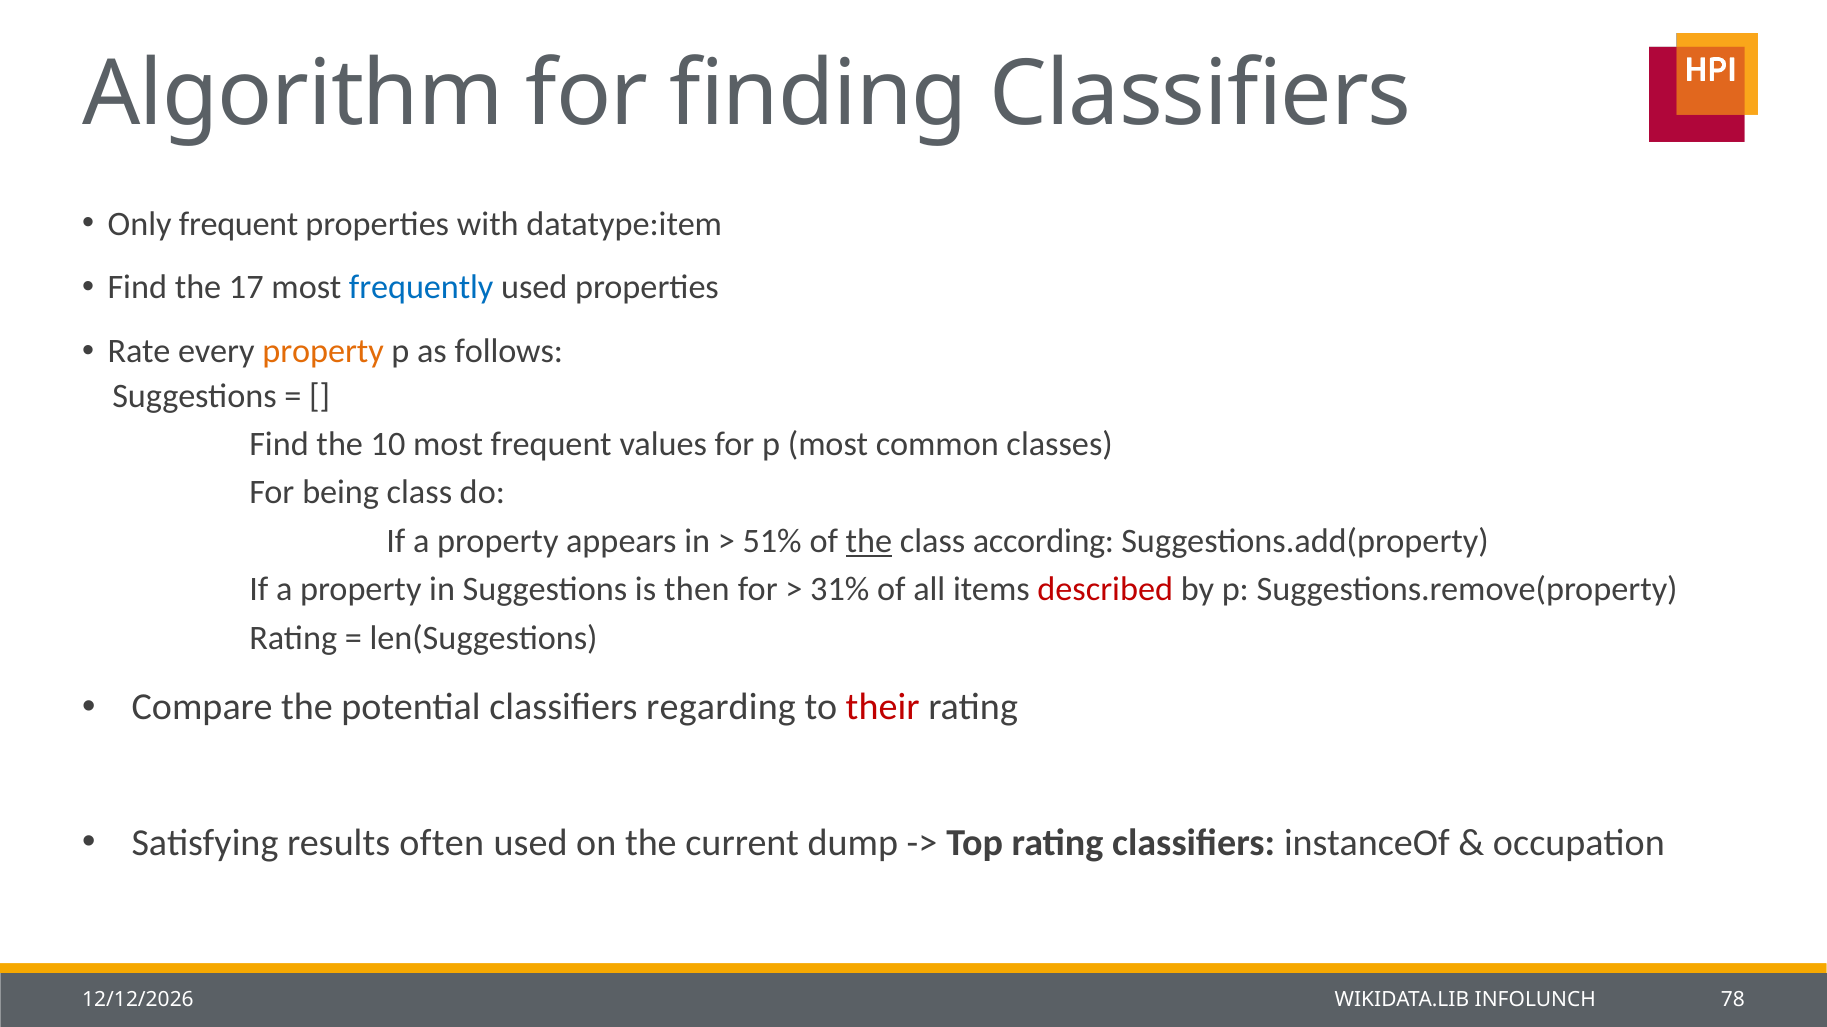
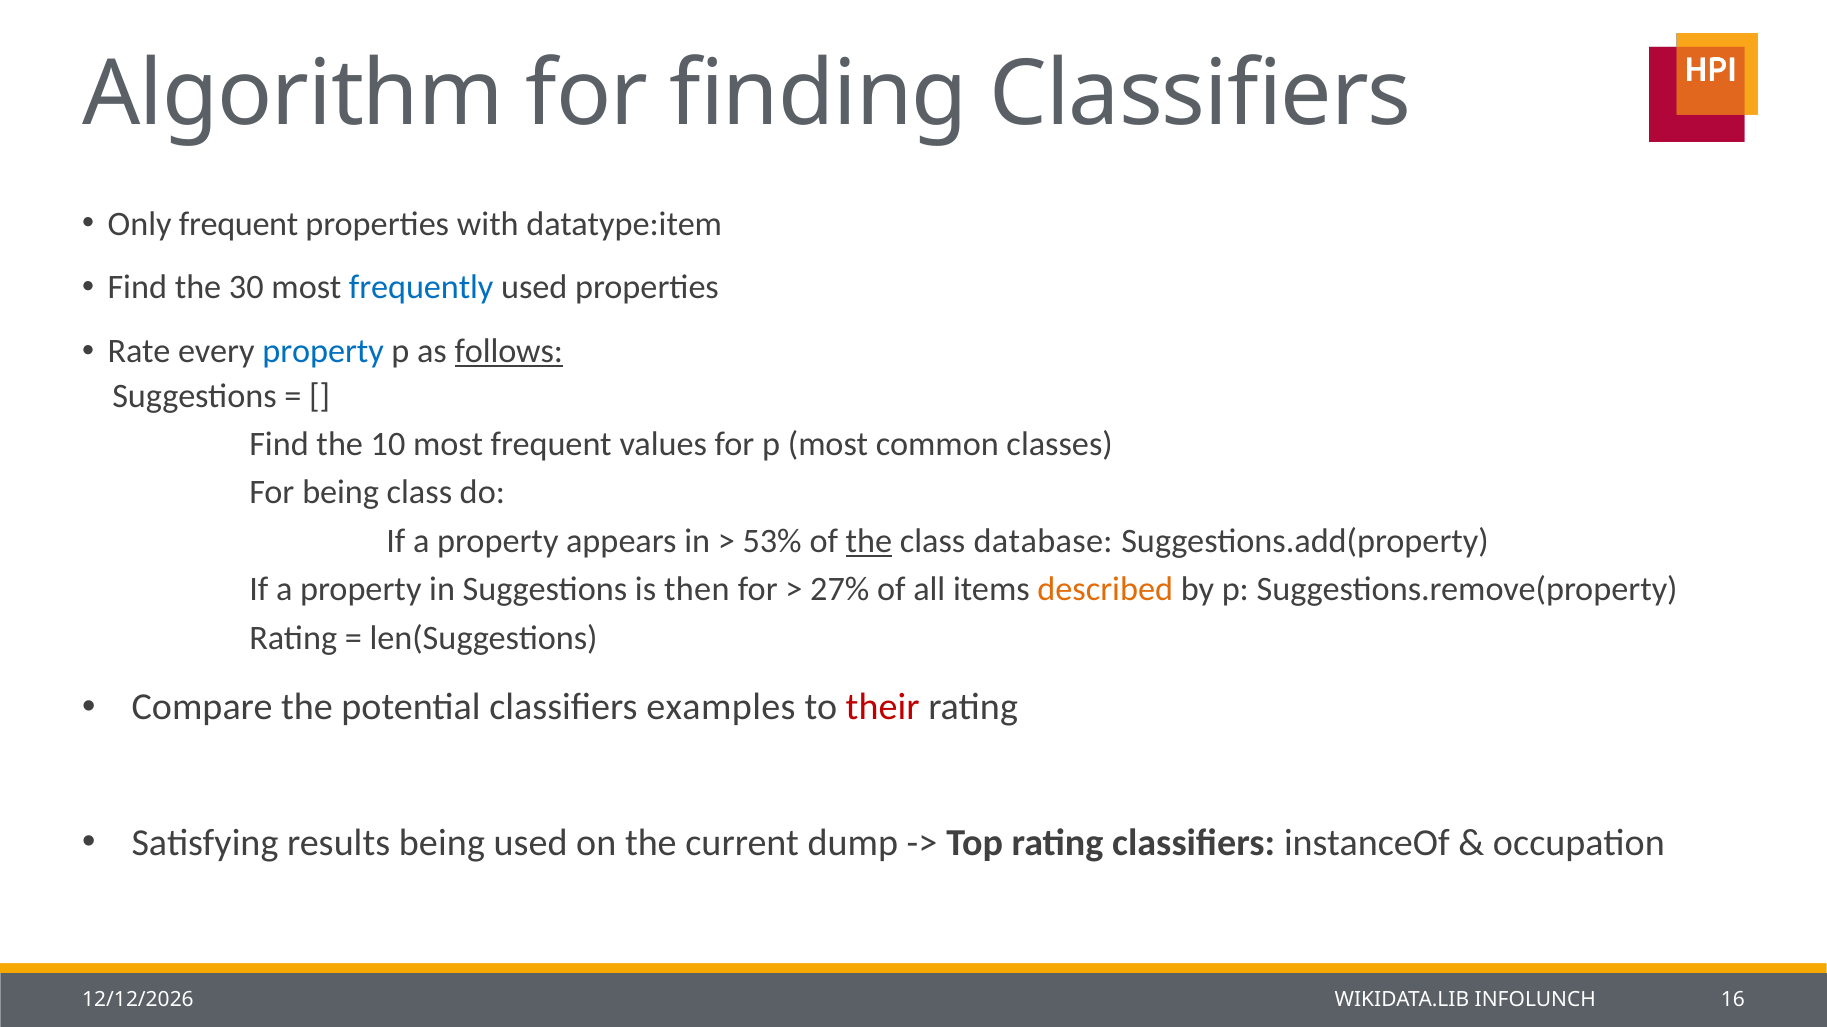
17: 17 -> 30
property at (323, 351) colour: orange -> blue
follows underline: none -> present
51%: 51% -> 53%
according: according -> database
31%: 31% -> 27%
described colour: red -> orange
regarding: regarding -> examples
results often: often -> being
78: 78 -> 16
